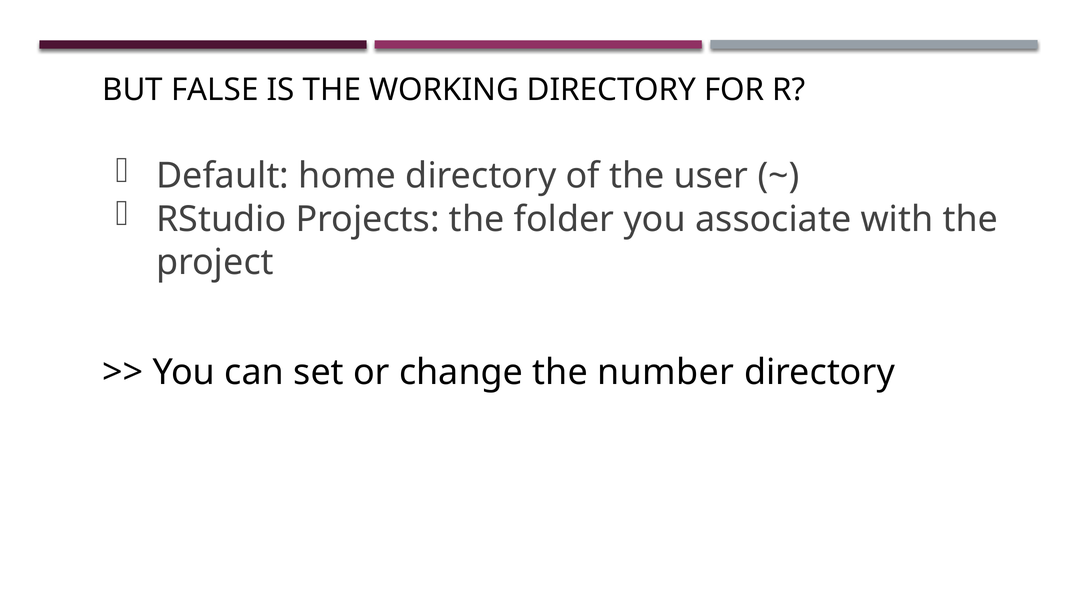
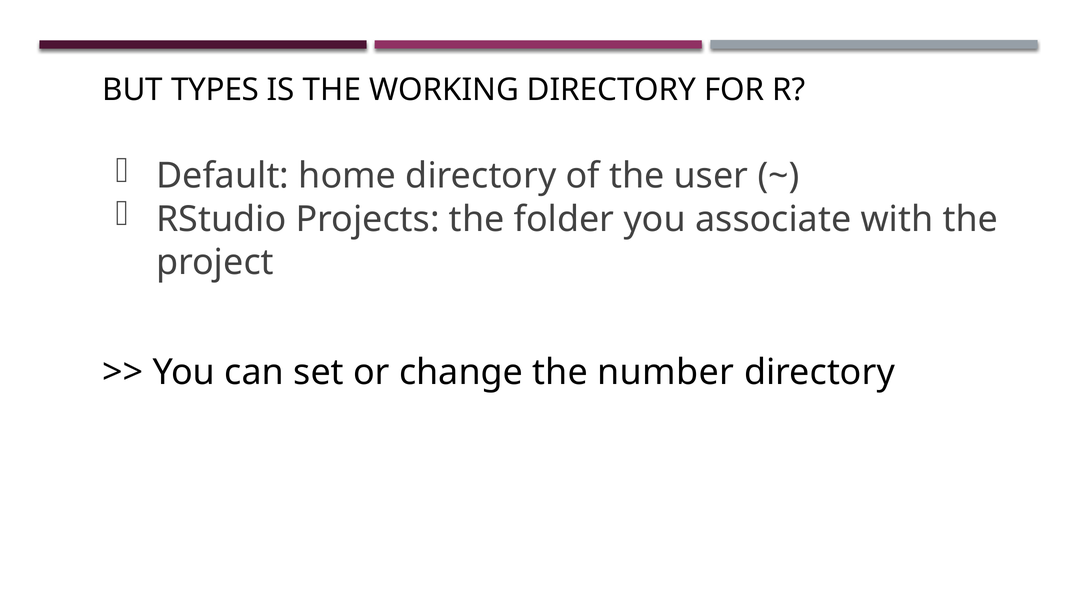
FALSE: FALSE -> TYPES
